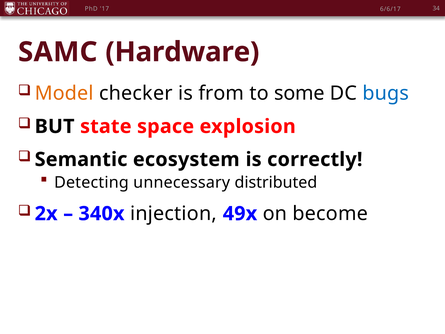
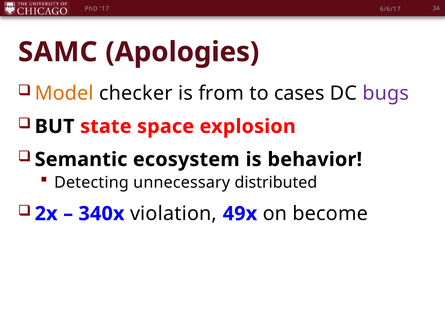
Hardware: Hardware -> Apologies
some: some -> cases
bugs colour: blue -> purple
correctly: correctly -> behavior
injection: injection -> violation
